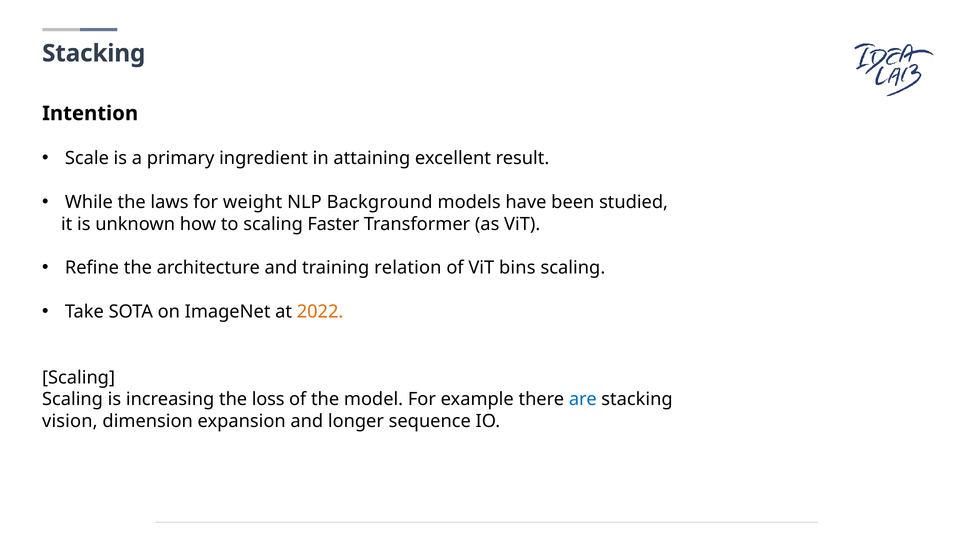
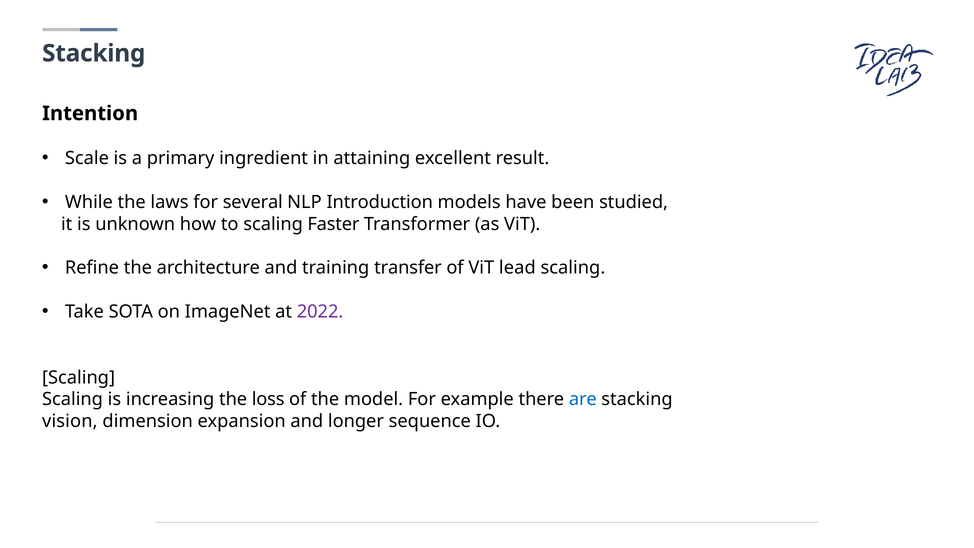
weight: weight -> several
Background: Background -> Introduction
relation: relation -> transfer
bins: bins -> lead
2022 colour: orange -> purple
